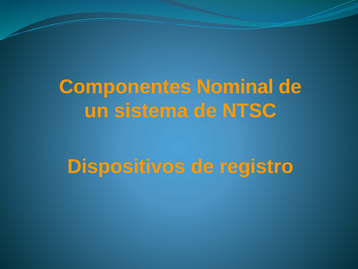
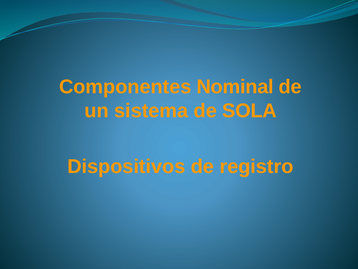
NTSC: NTSC -> SOLA
